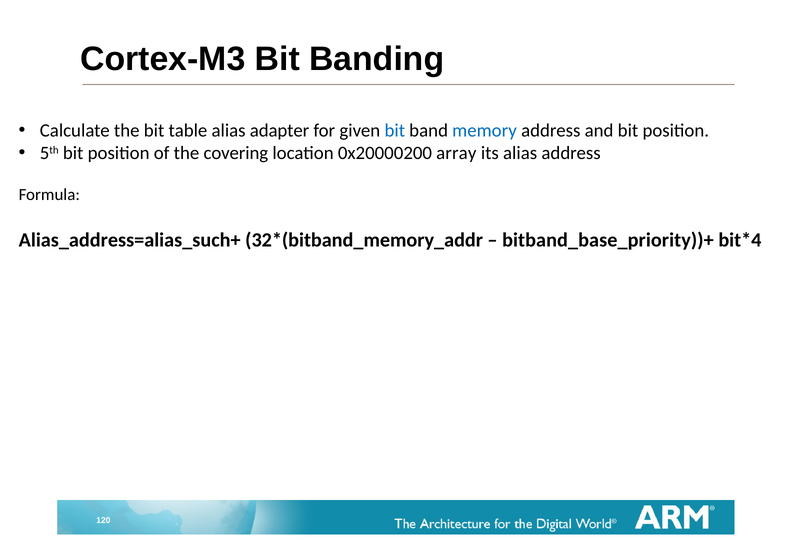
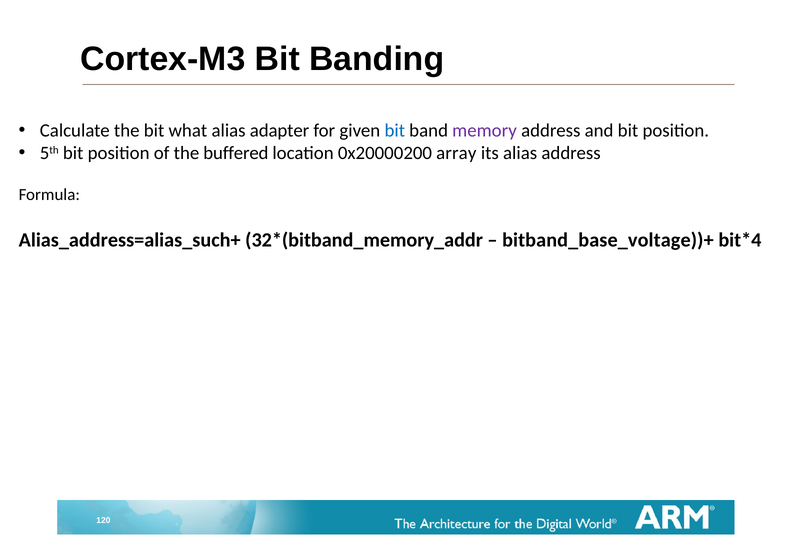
table: table -> what
memory colour: blue -> purple
covering: covering -> buffered
bitband_base_priority))+: bitband_base_priority))+ -> bitband_base_voltage))+
